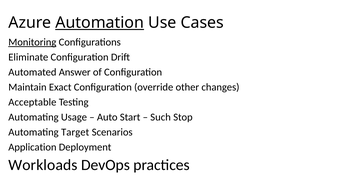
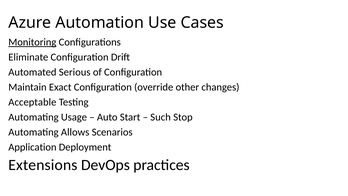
Automation underline: present -> none
Answer: Answer -> Serious
Target: Target -> Allows
Workloads: Workloads -> Extensions
